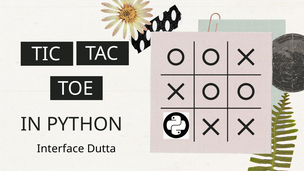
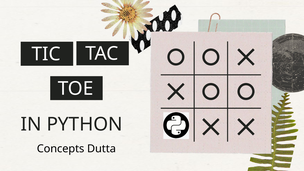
Interface: Interface -> Concepts
